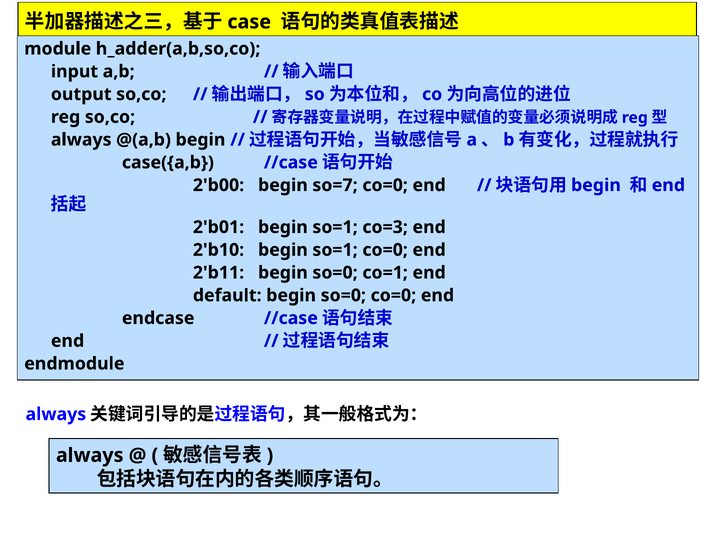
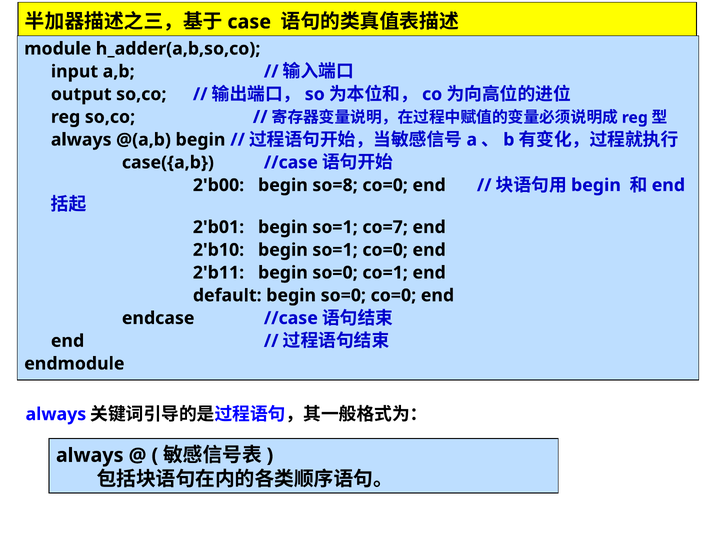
so=7: so=7 -> so=8
co=3: co=3 -> co=7
